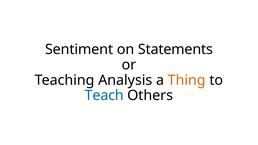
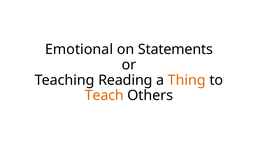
Sentiment: Sentiment -> Emotional
Analysis: Analysis -> Reading
Teach colour: blue -> orange
